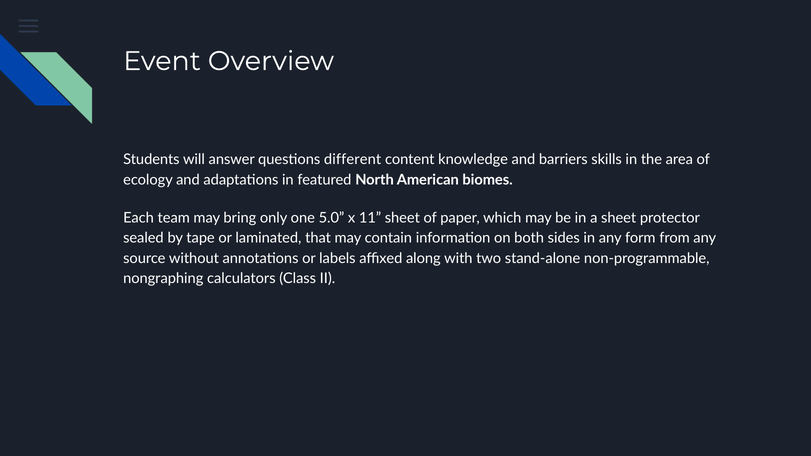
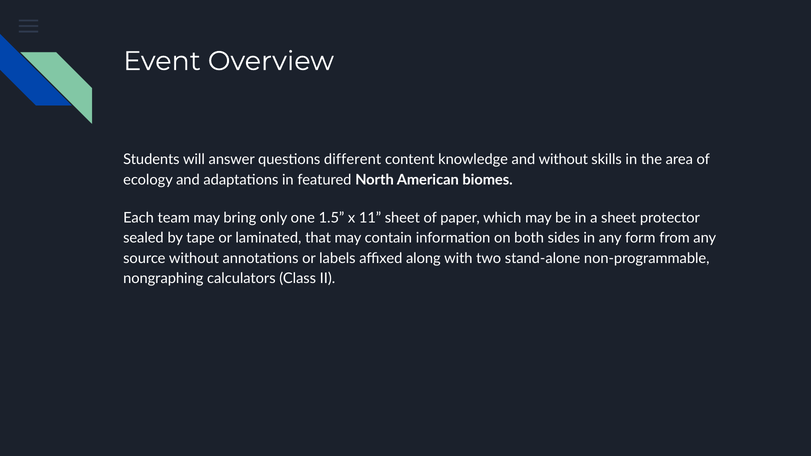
and barriers: barriers -> without
5.0: 5.0 -> 1.5
